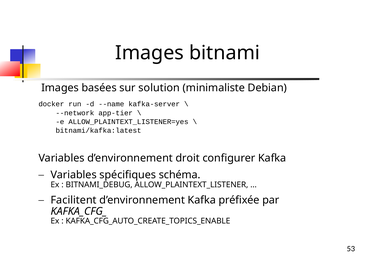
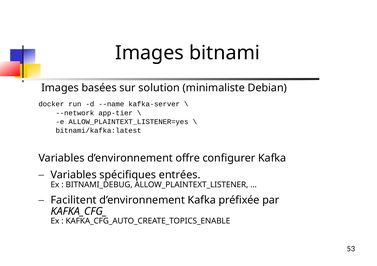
droit: droit -> offre
schéma: schéma -> entrées
